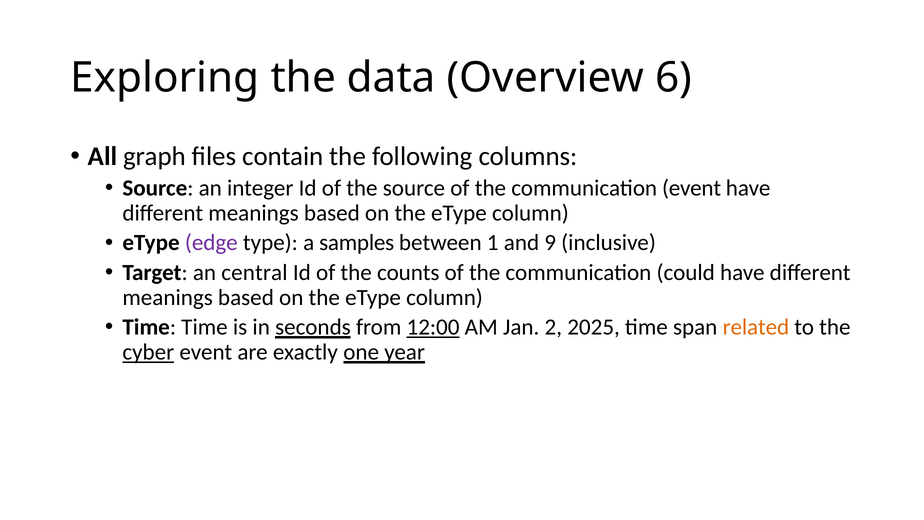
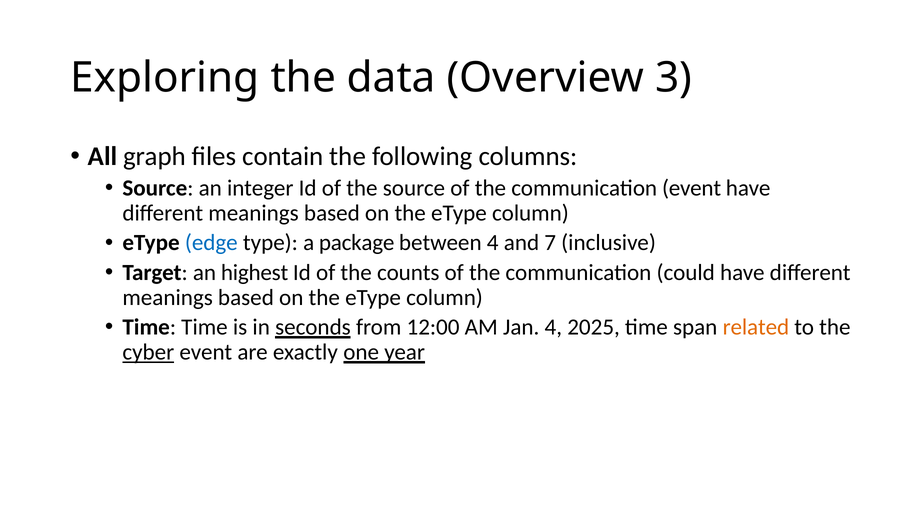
6: 6 -> 3
edge colour: purple -> blue
samples: samples -> package
between 1: 1 -> 4
9: 9 -> 7
central: central -> highest
12:00 underline: present -> none
Jan 2: 2 -> 4
